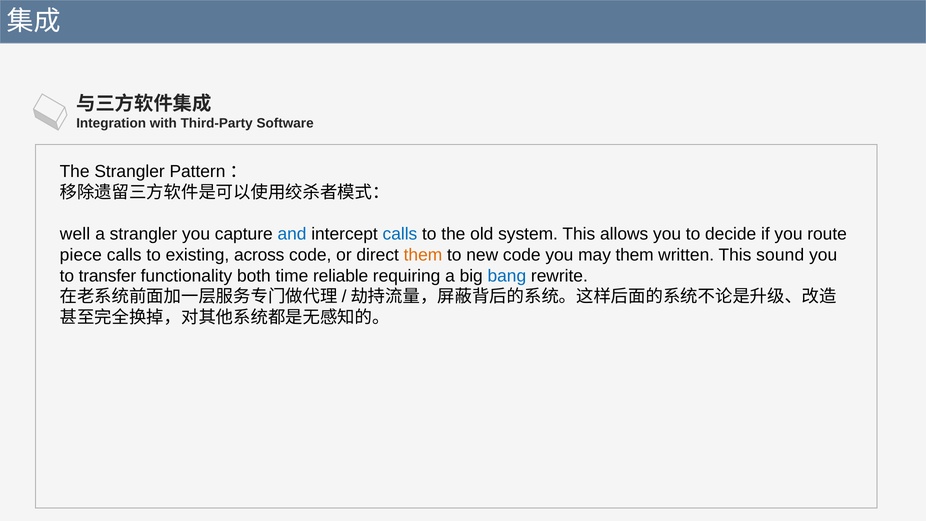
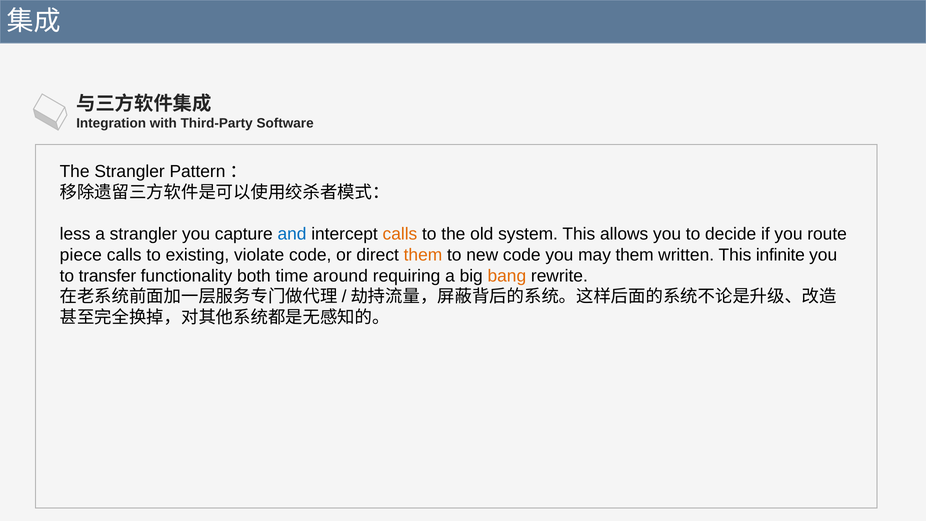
well: well -> less
calls at (400, 234) colour: blue -> orange
across: across -> violate
sound: sound -> infinite
reliable: reliable -> around
bang colour: blue -> orange
